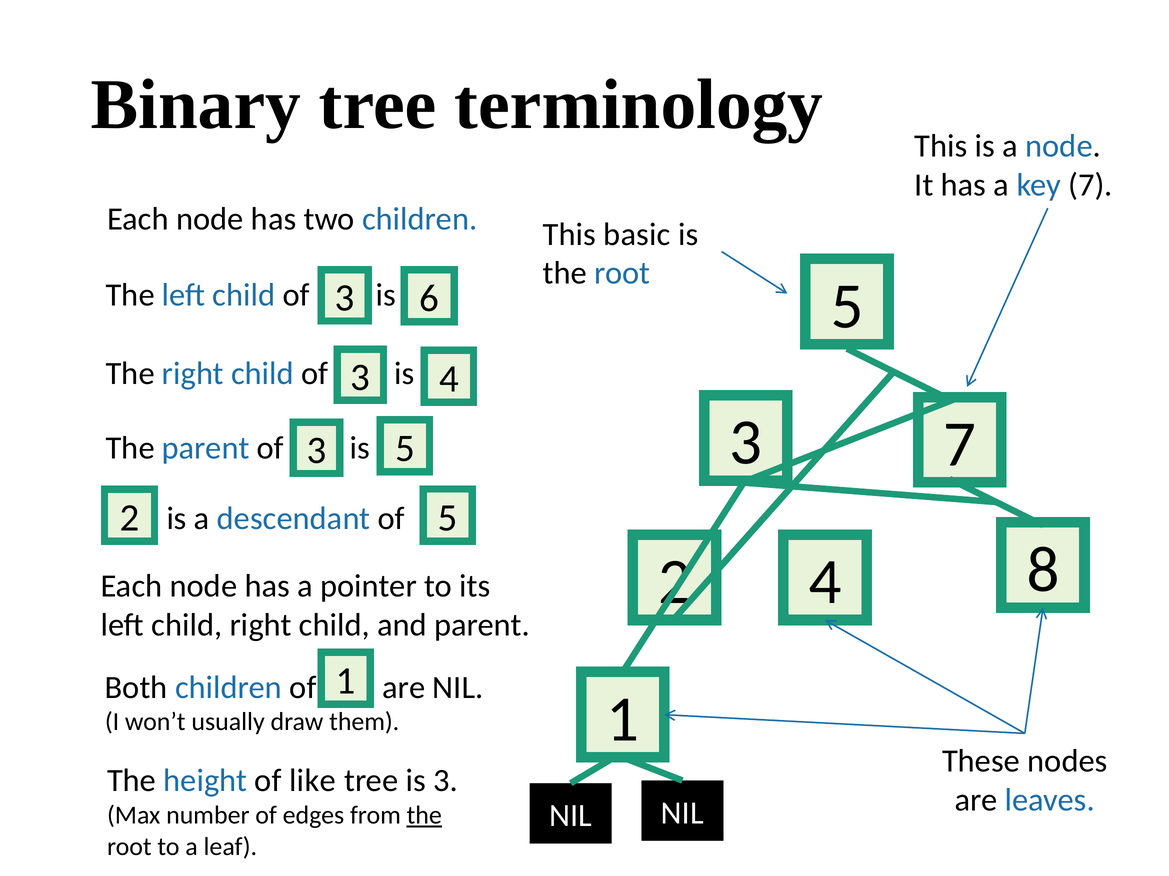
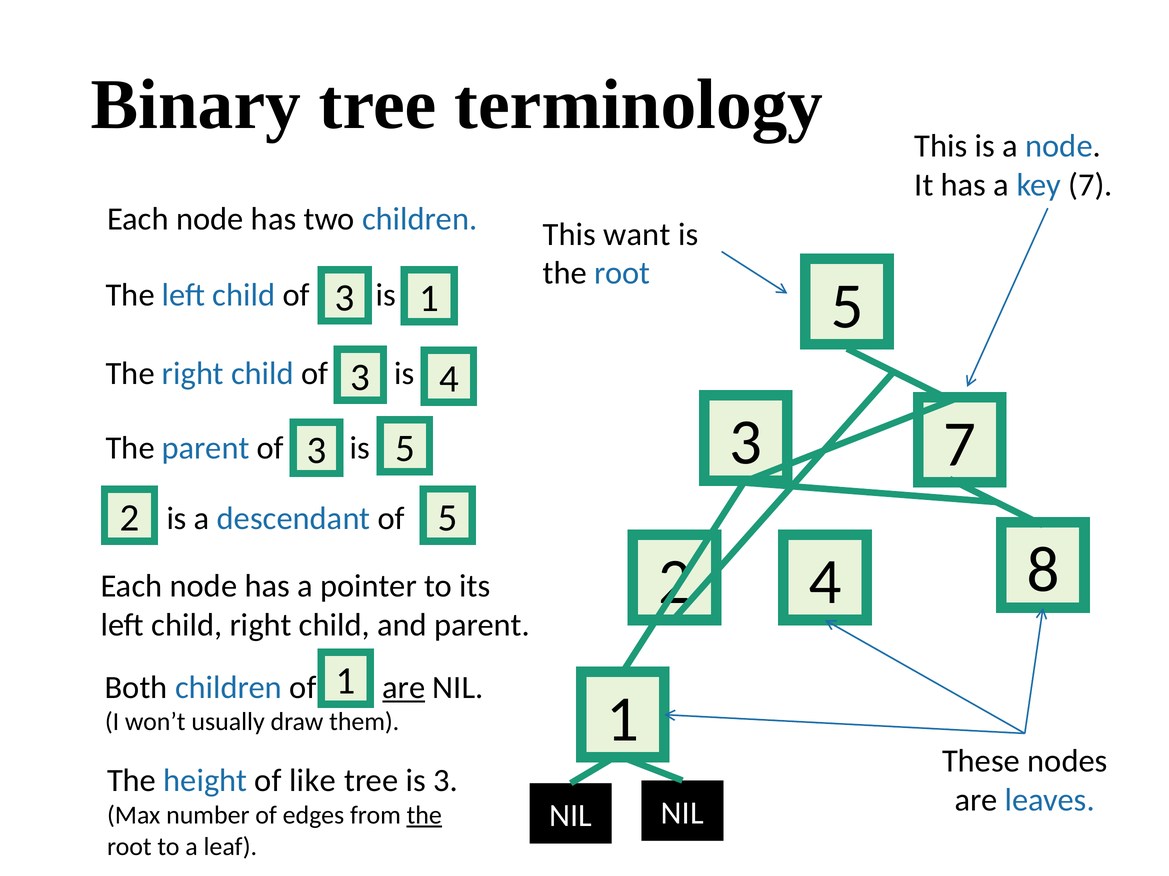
basic: basic -> want
3 6: 6 -> 1
are at (404, 688) underline: none -> present
